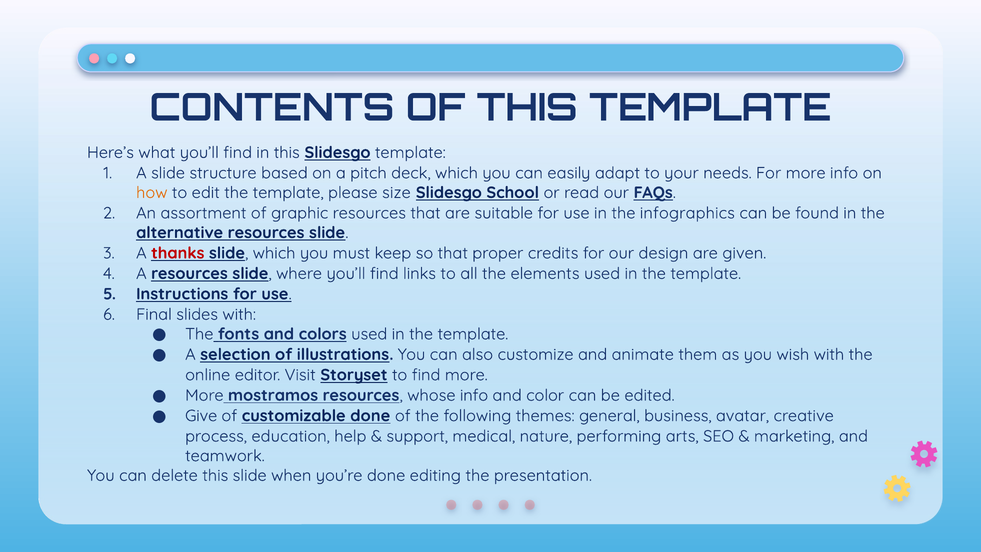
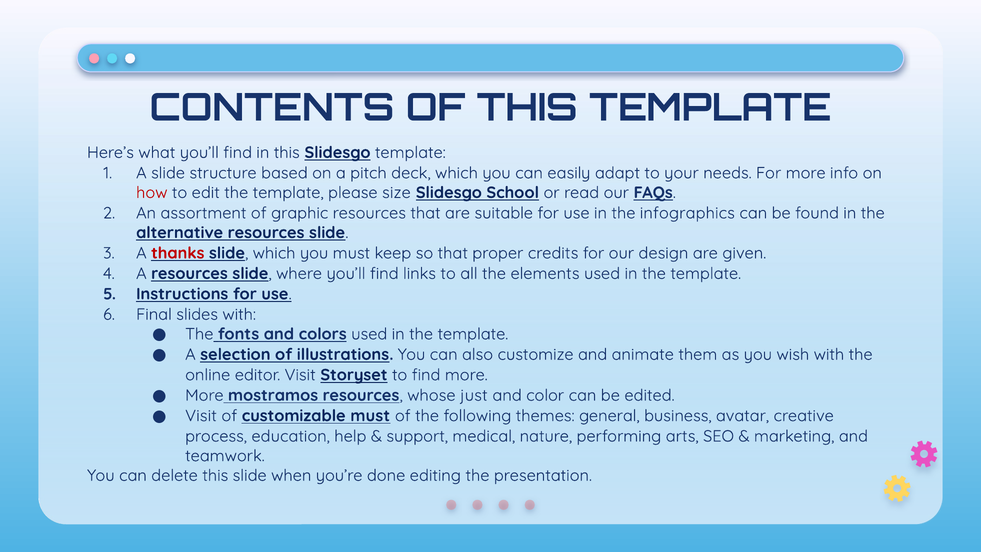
how colour: orange -> red
whose info: info -> just
Give at (201, 416): Give -> Visit
customizable done: done -> must
